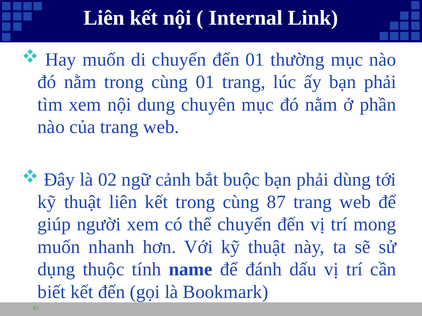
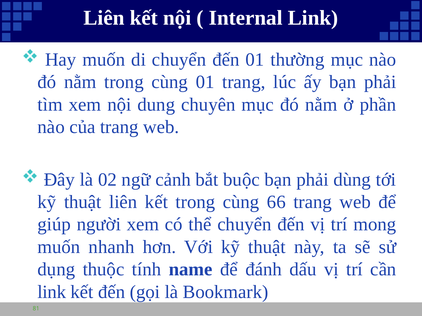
87: 87 -> 66
biết at (52, 292): biết -> link
